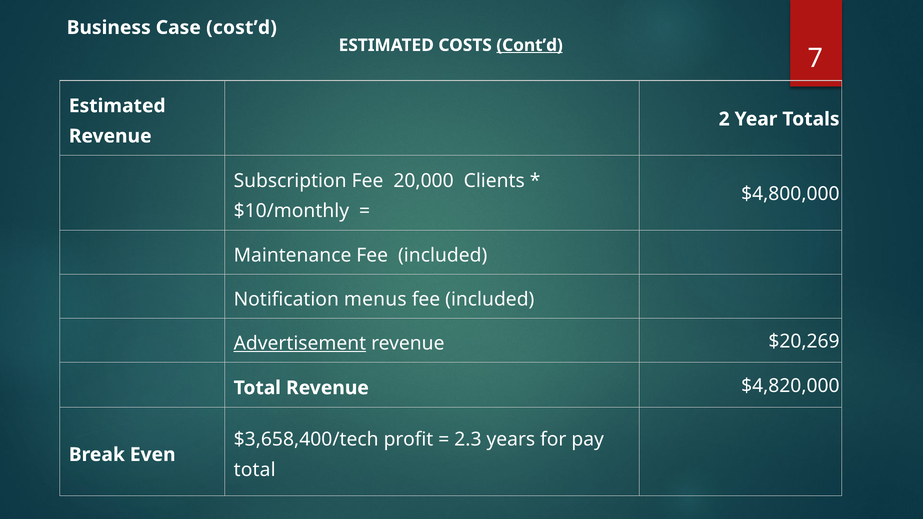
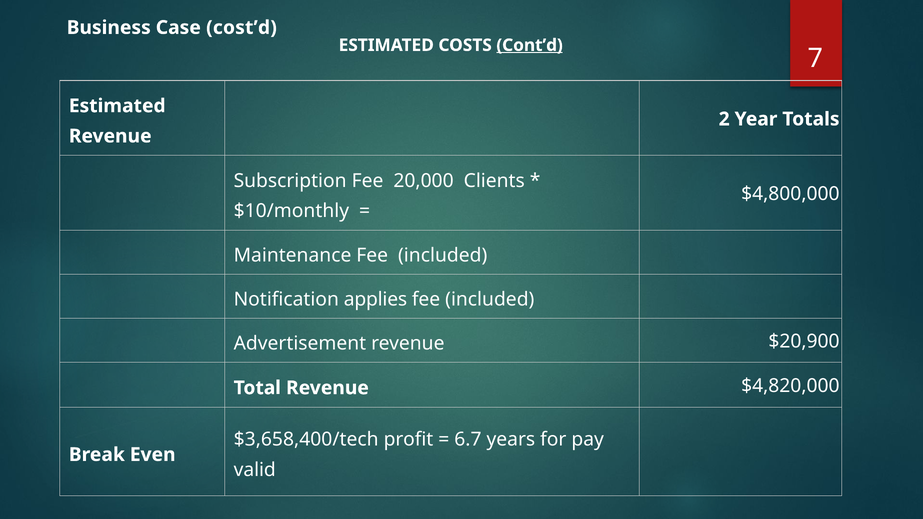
menus: menus -> applies
Advertisement underline: present -> none
$20,269: $20,269 -> $20,900
2.3: 2.3 -> 6.7
total at (255, 470): total -> valid
